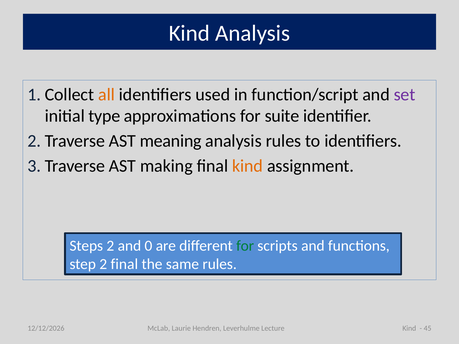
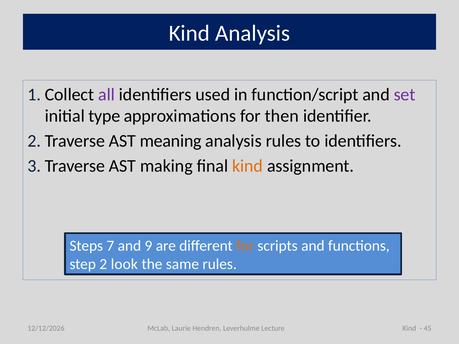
all colour: orange -> purple
suite: suite -> then
Steps 2: 2 -> 7
0: 0 -> 9
for at (245, 246) colour: green -> orange
2 final: final -> look
